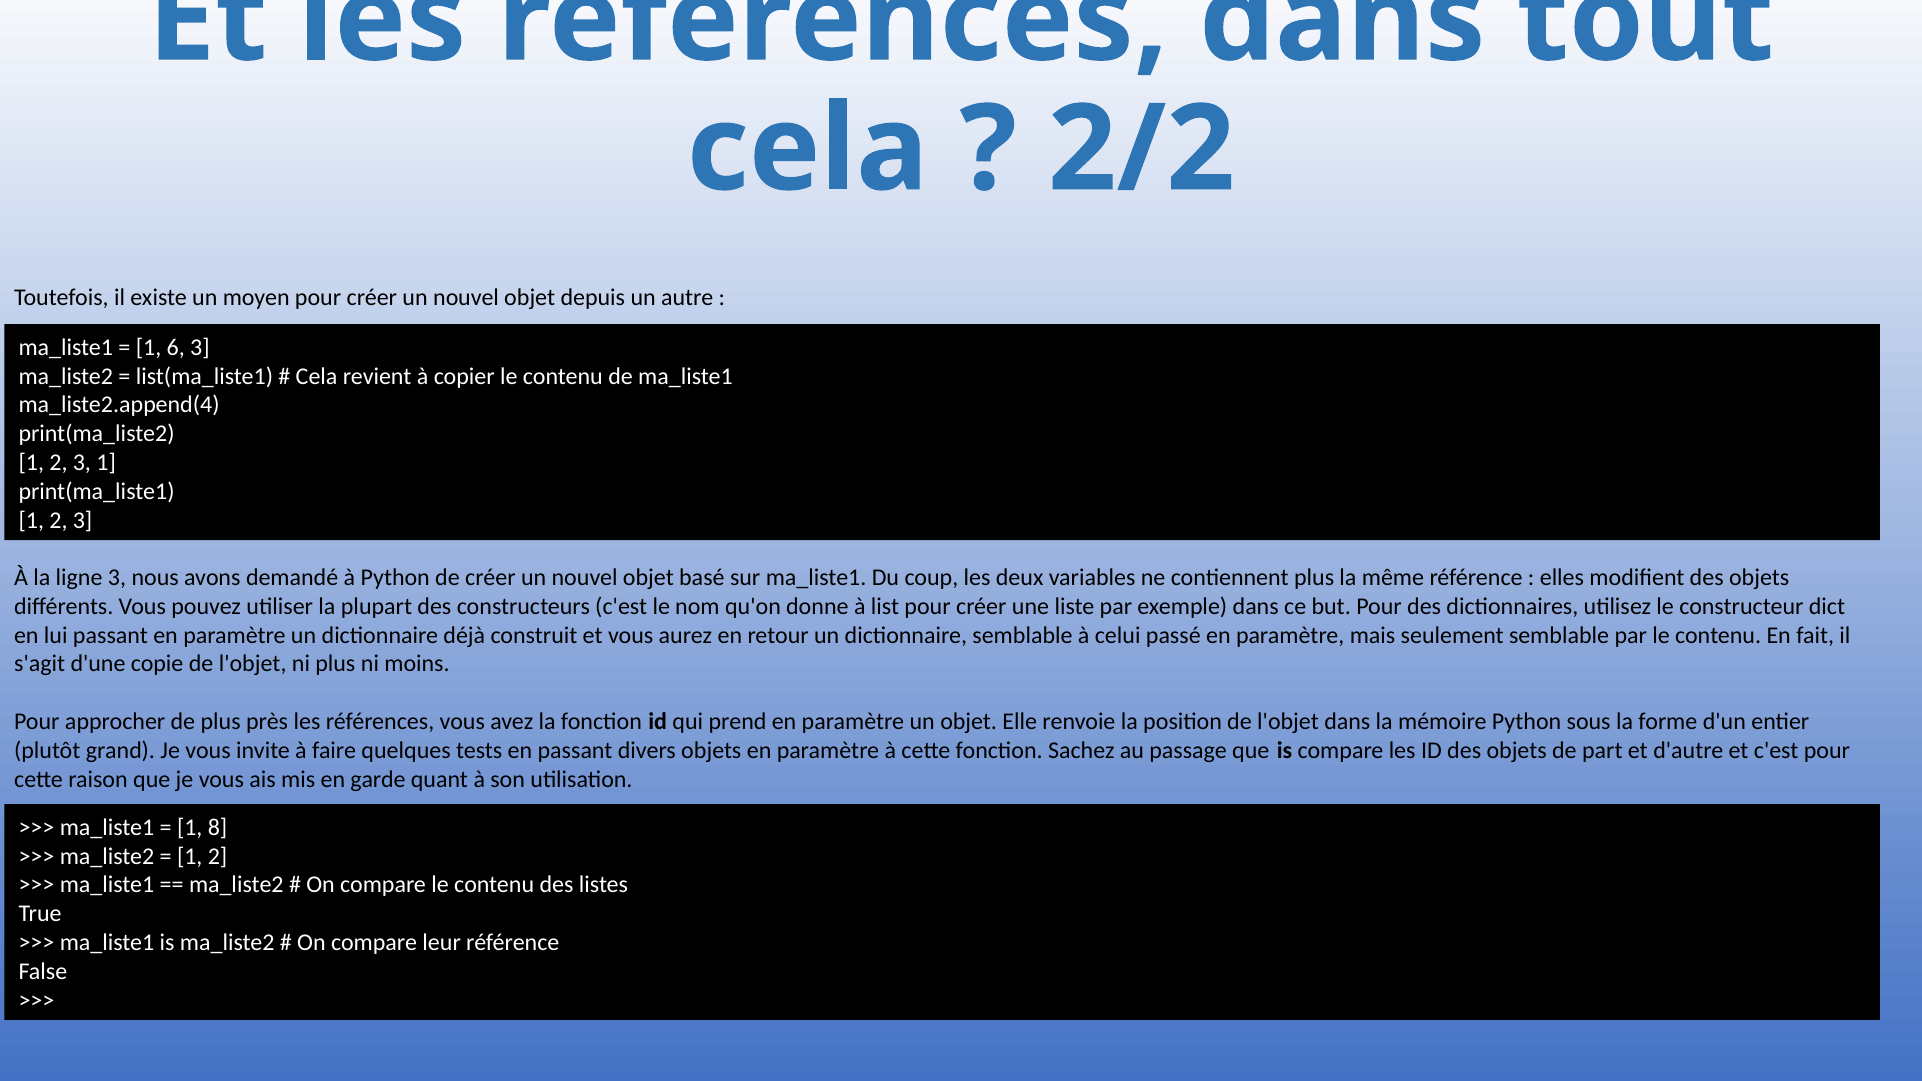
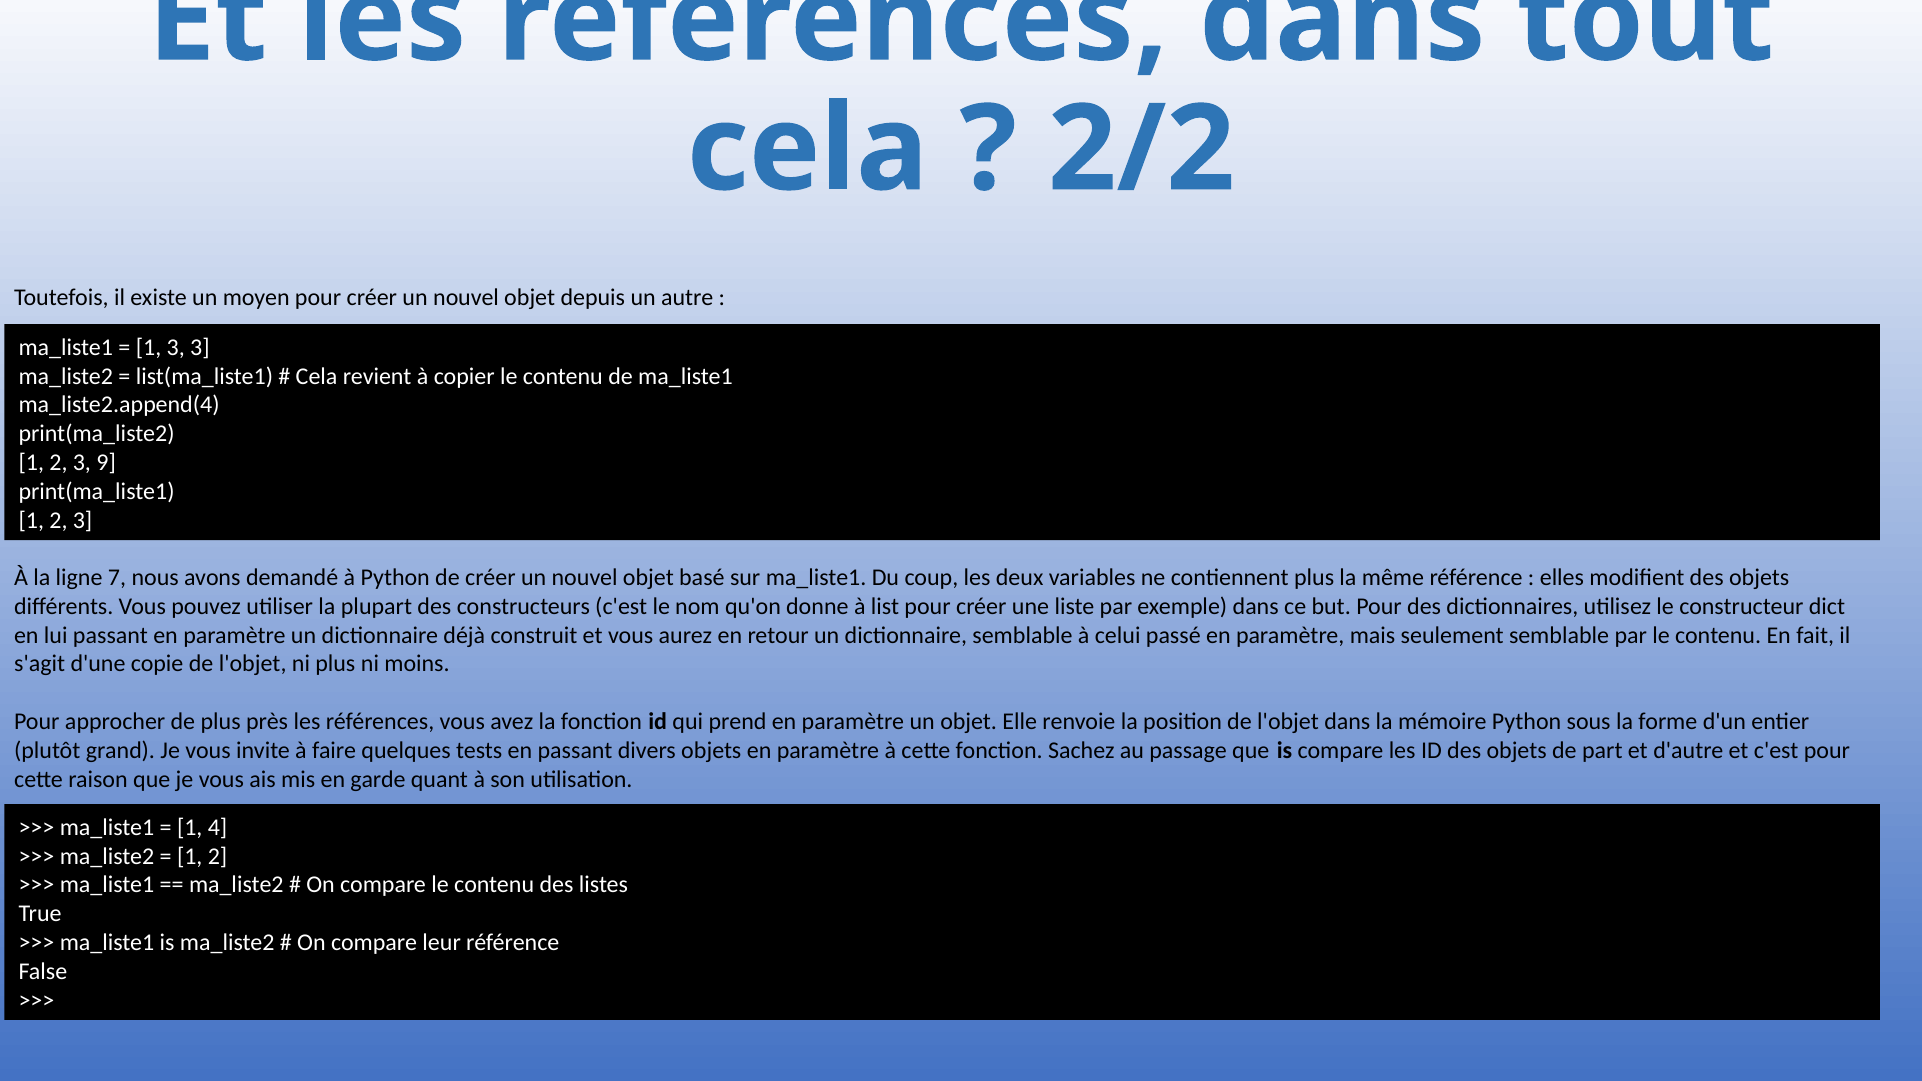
1 6: 6 -> 3
3 1: 1 -> 9
ligne 3: 3 -> 7
8: 8 -> 4
